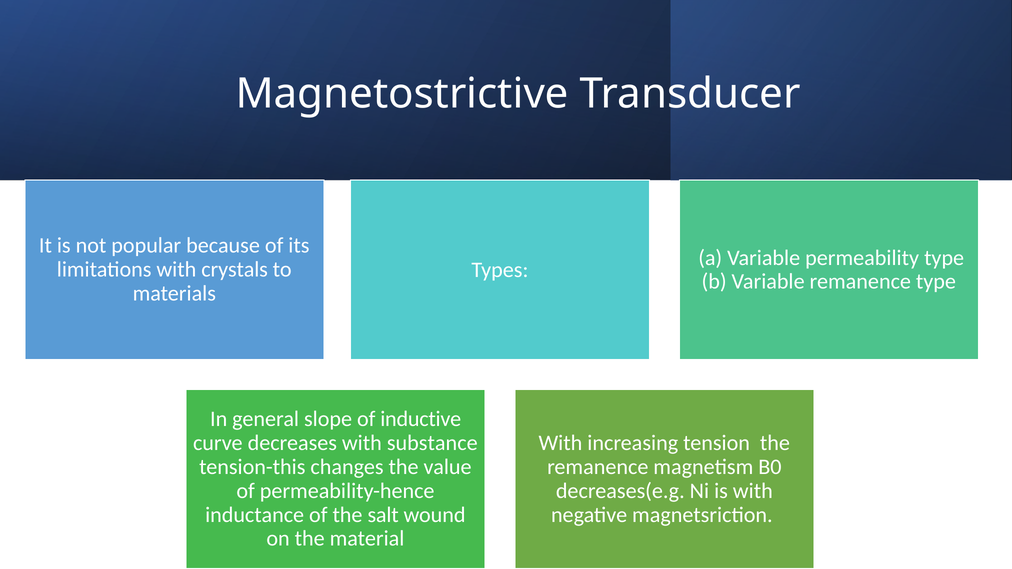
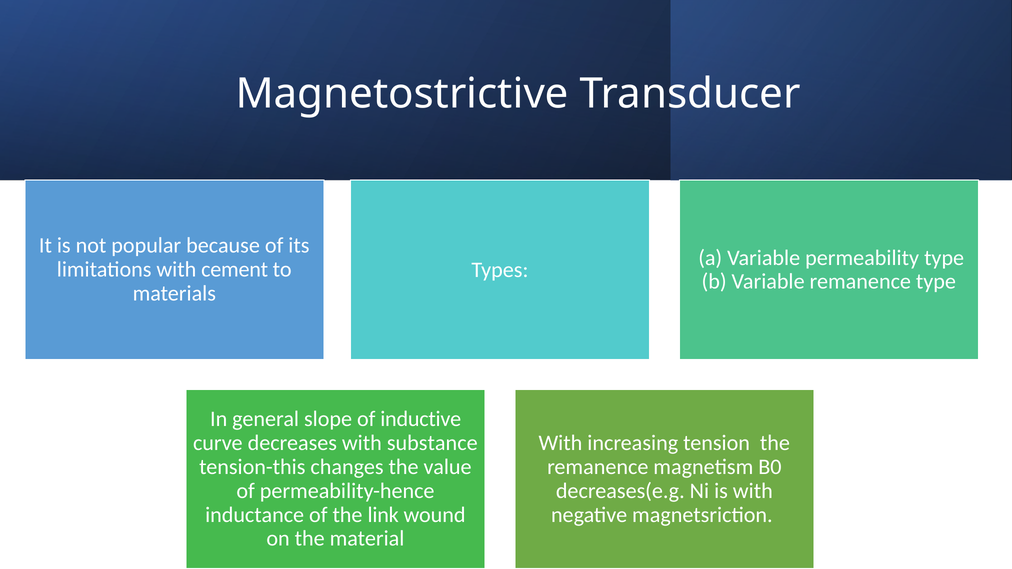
crystals: crystals -> cement
salt: salt -> link
